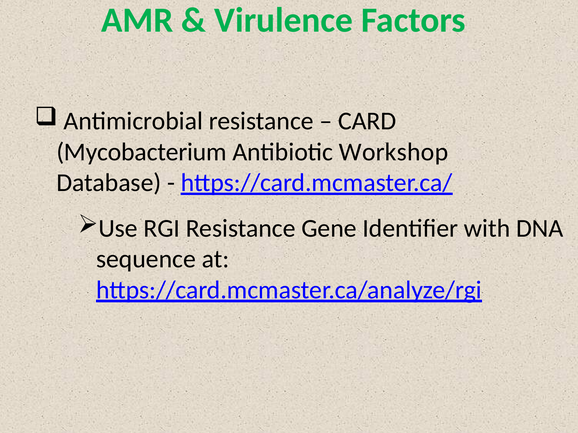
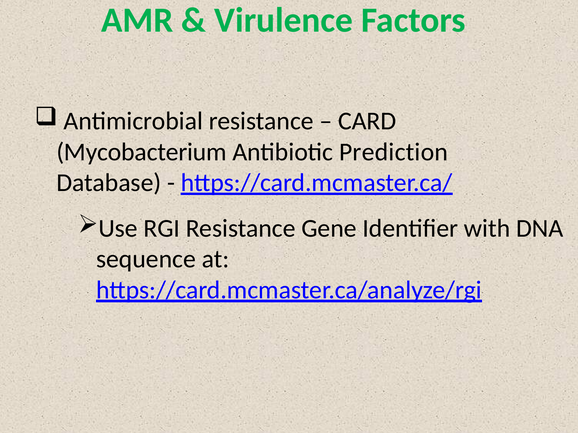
Workshop: Workshop -> Prediction
